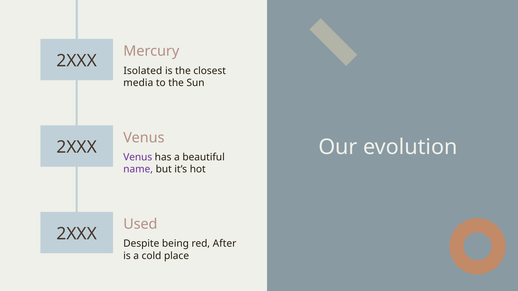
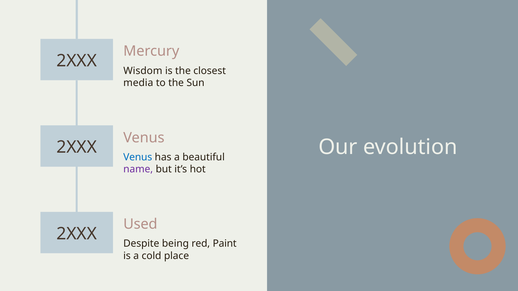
Isolated: Isolated -> Wisdom
Venus at (138, 157) colour: purple -> blue
After: After -> Paint
